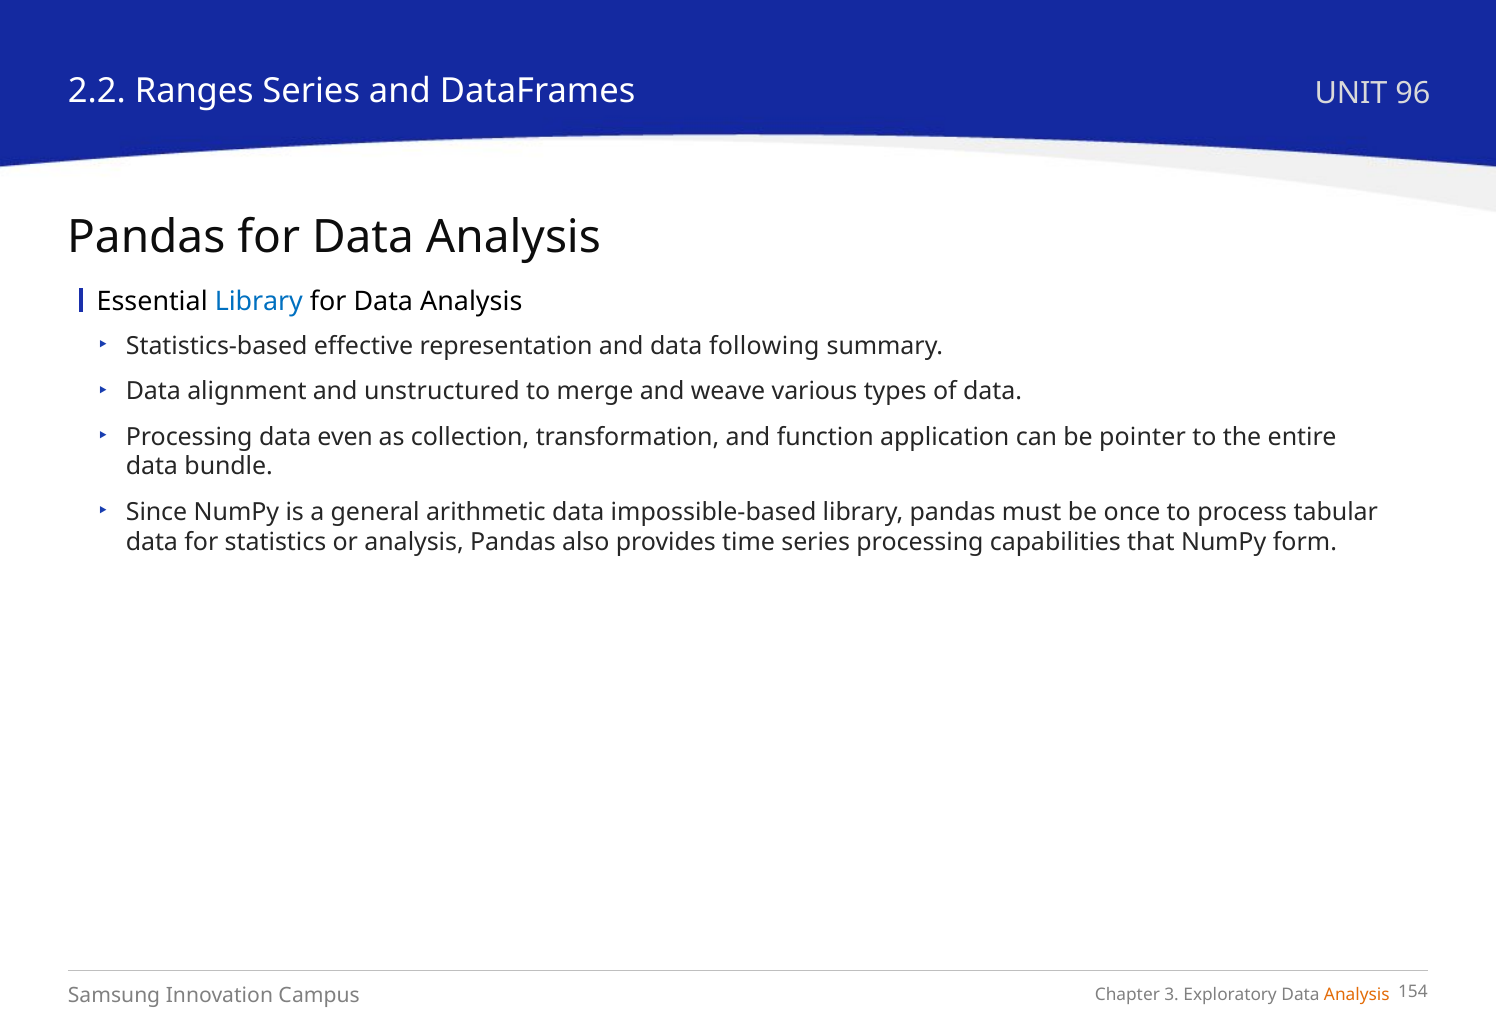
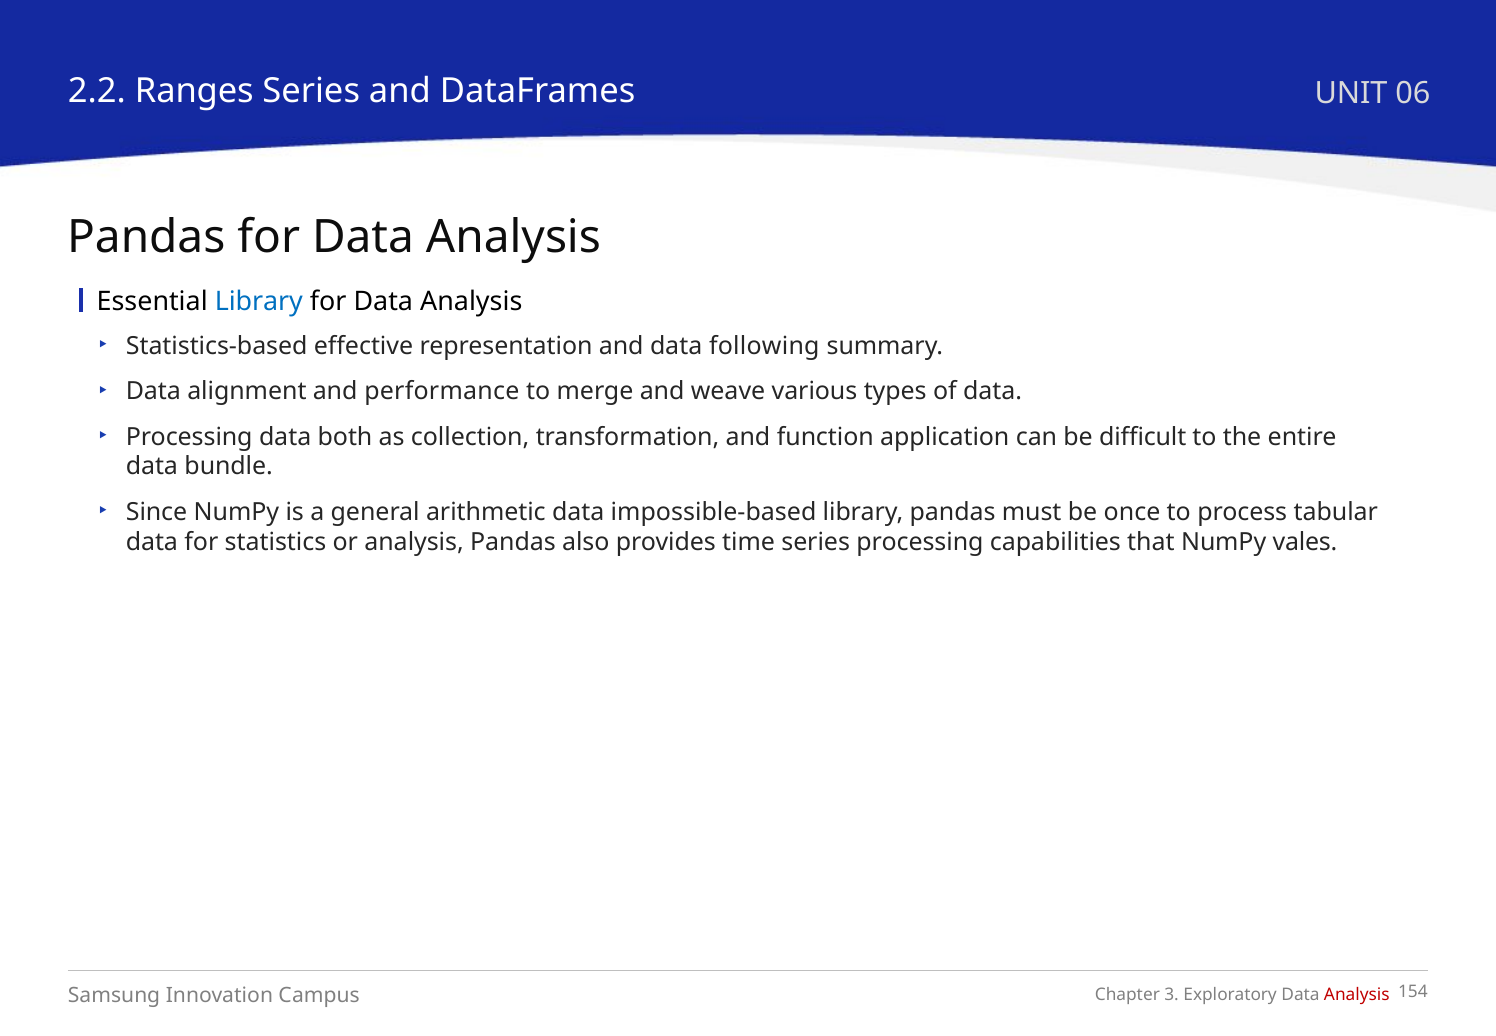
96: 96 -> 06
unstructured: unstructured -> performance
even: even -> both
pointer: pointer -> difficult
form: form -> vales
Analysis at (1357, 995) colour: orange -> red
